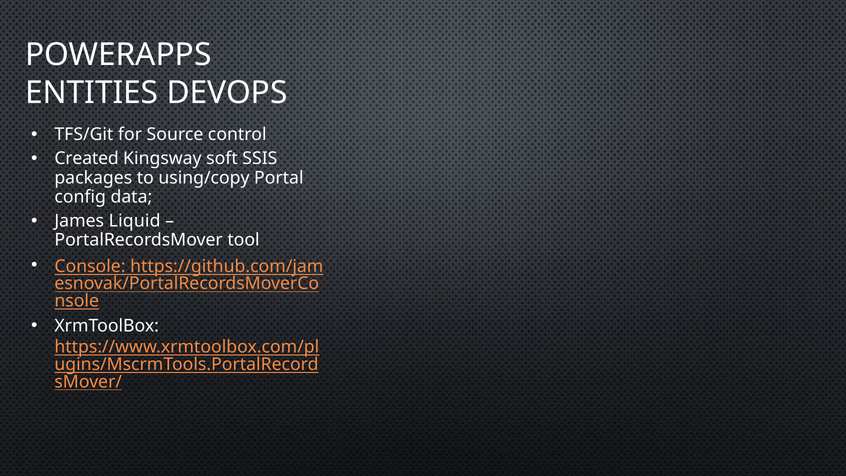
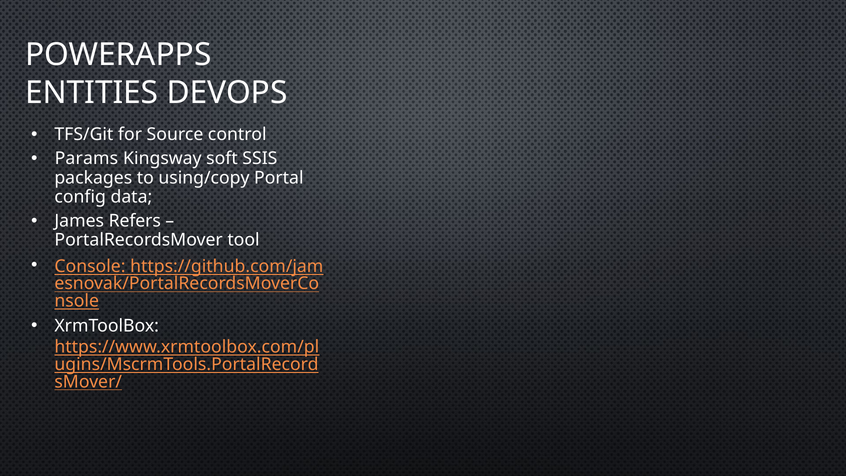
Created: Created -> Params
Liquid: Liquid -> Refers
